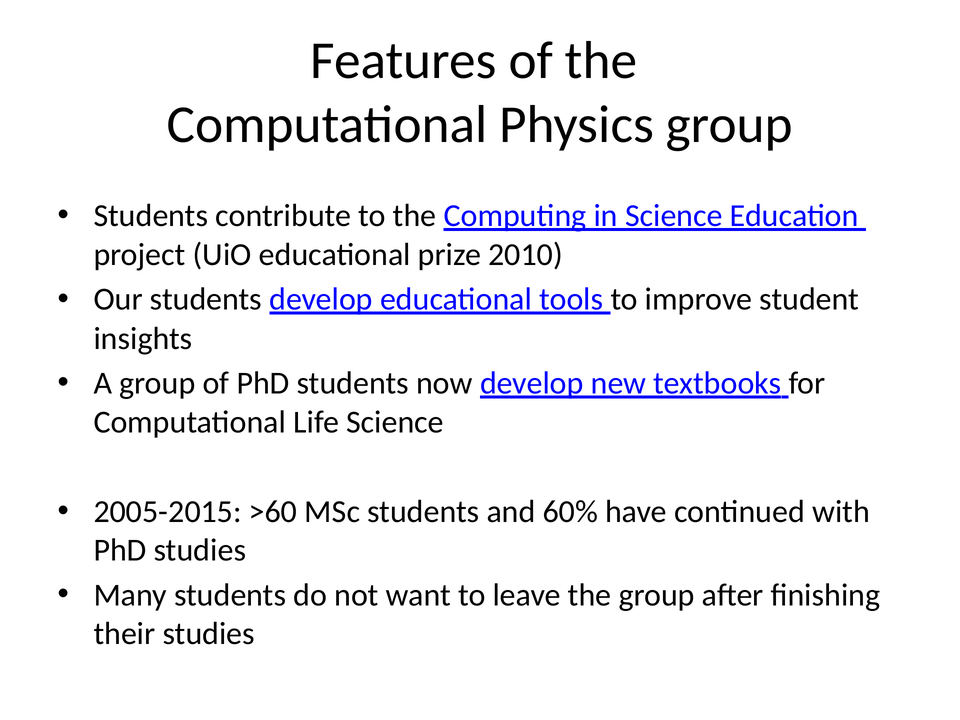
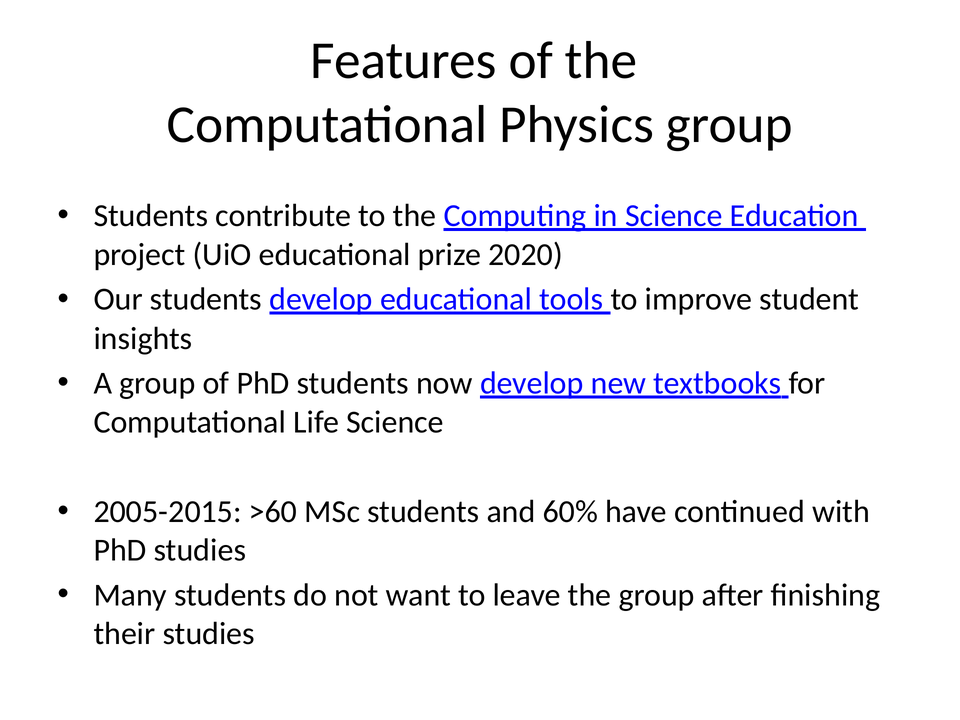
2010: 2010 -> 2020
